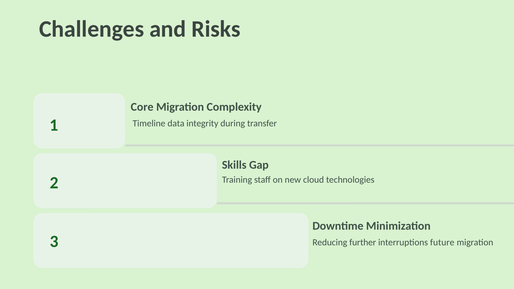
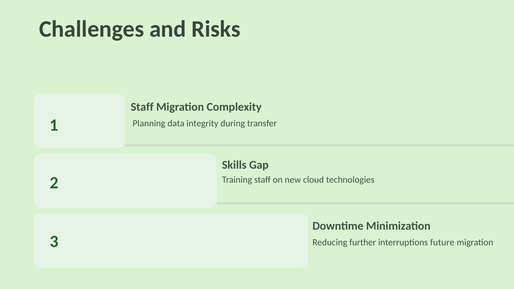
Core at (142, 107): Core -> Staff
Timeline: Timeline -> Planning
